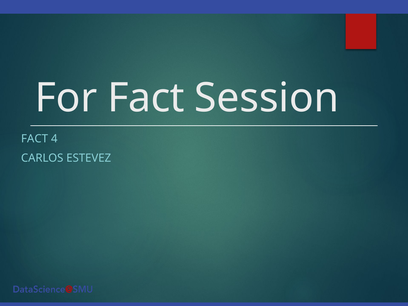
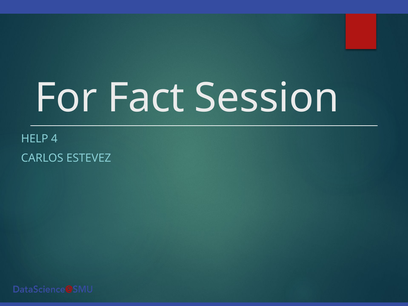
FACT at (35, 139): FACT -> HELP
